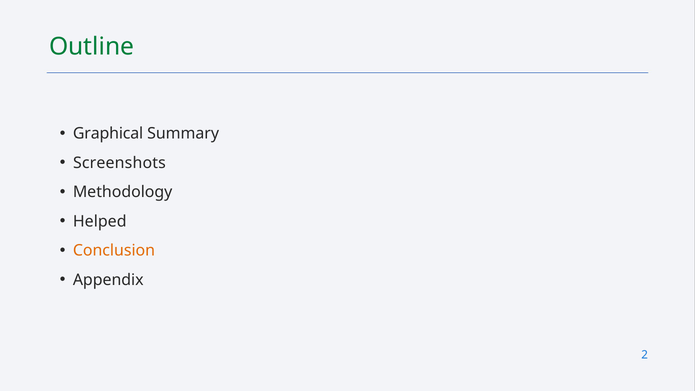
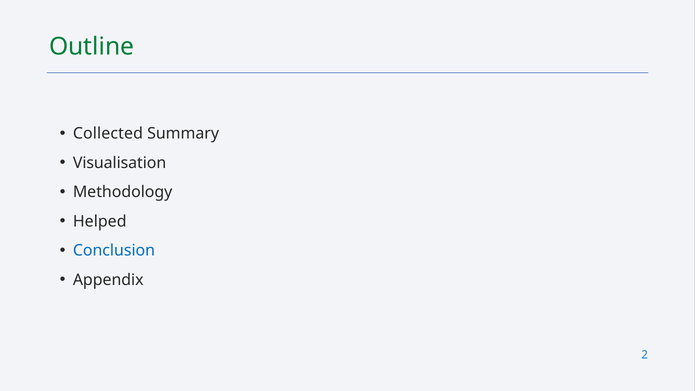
Graphical: Graphical -> Collected
Screenshots: Screenshots -> Visualisation
Conclusion colour: orange -> blue
